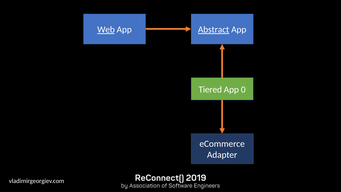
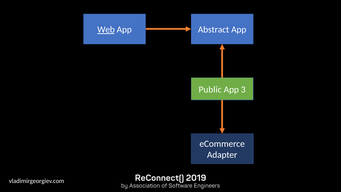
Abstract underline: present -> none
Tiered: Tiered -> Public
0: 0 -> 3
